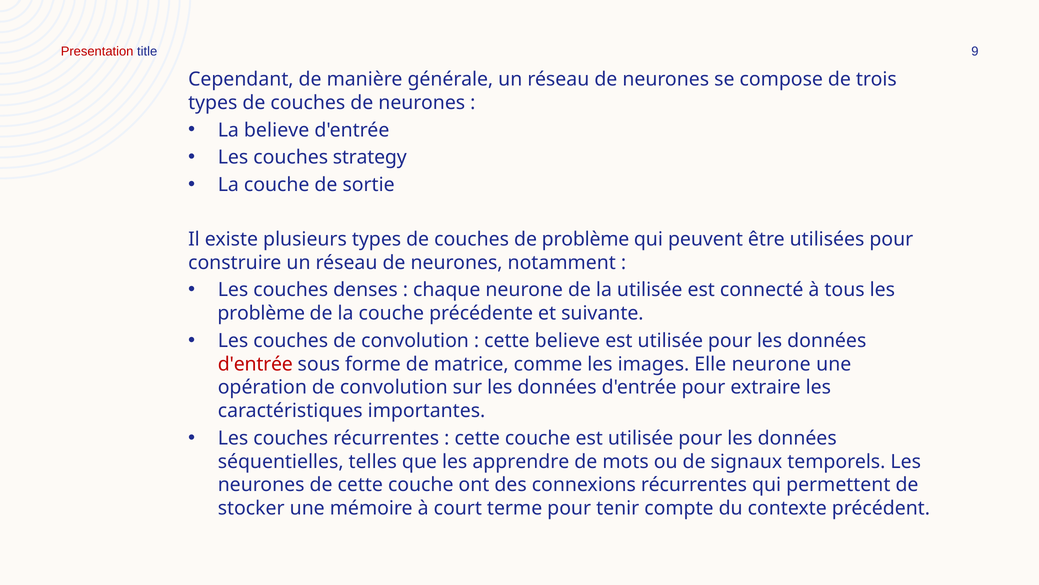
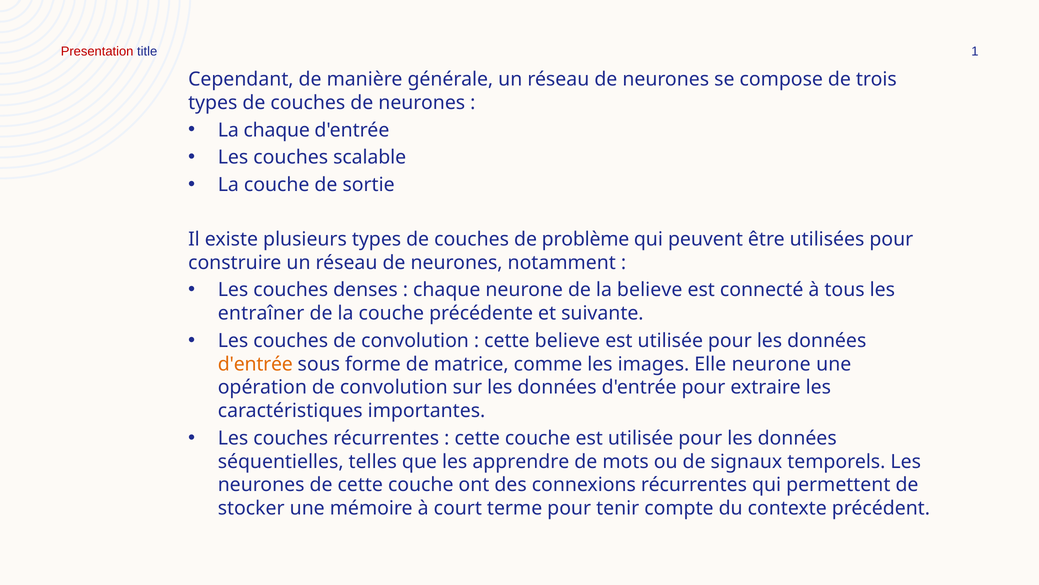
9: 9 -> 1
La believe: believe -> chaque
strategy: strategy -> scalable
la utilisée: utilisée -> believe
problème at (261, 313): problème -> entraîner
d'entrée at (255, 364) colour: red -> orange
